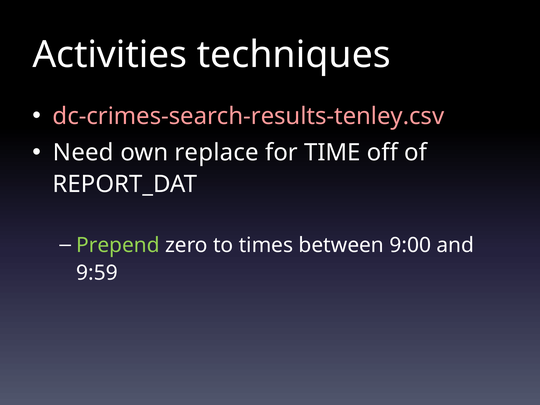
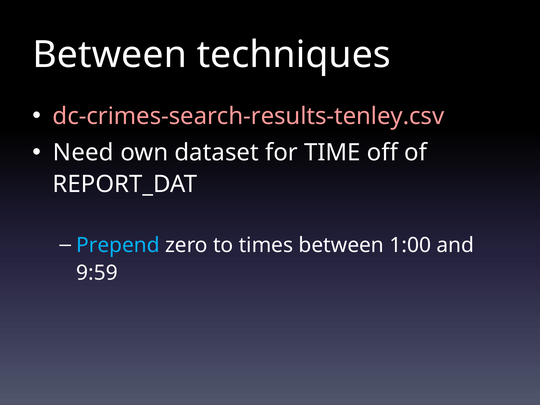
Activities at (110, 55): Activities -> Between
replace: replace -> dataset
Prepend colour: light green -> light blue
9:00: 9:00 -> 1:00
